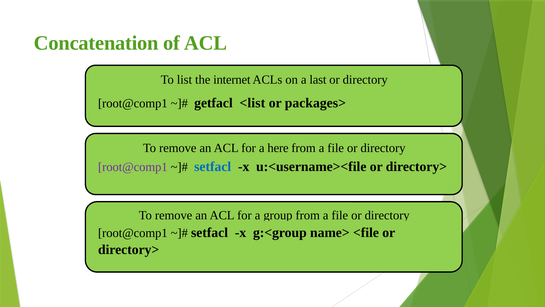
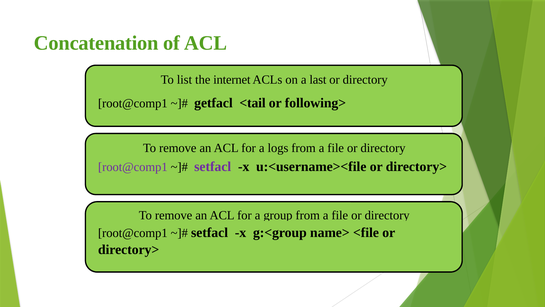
<list: <list -> <tail
packages>: packages> -> following>
here: here -> logs
setfacl at (213, 166) colour: blue -> purple
